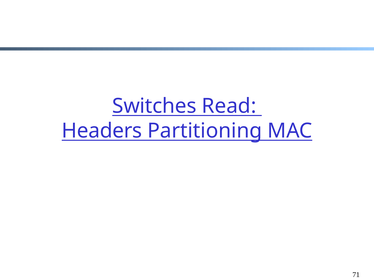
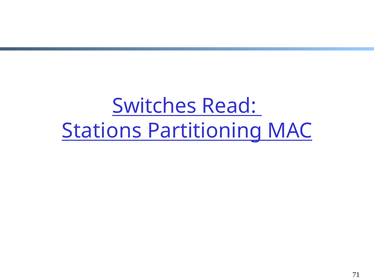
Headers: Headers -> Stations
